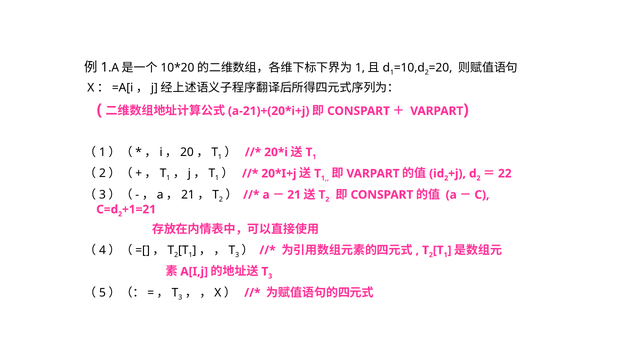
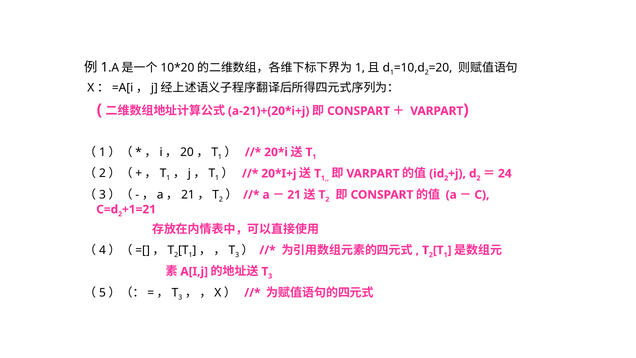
22: 22 -> 24
